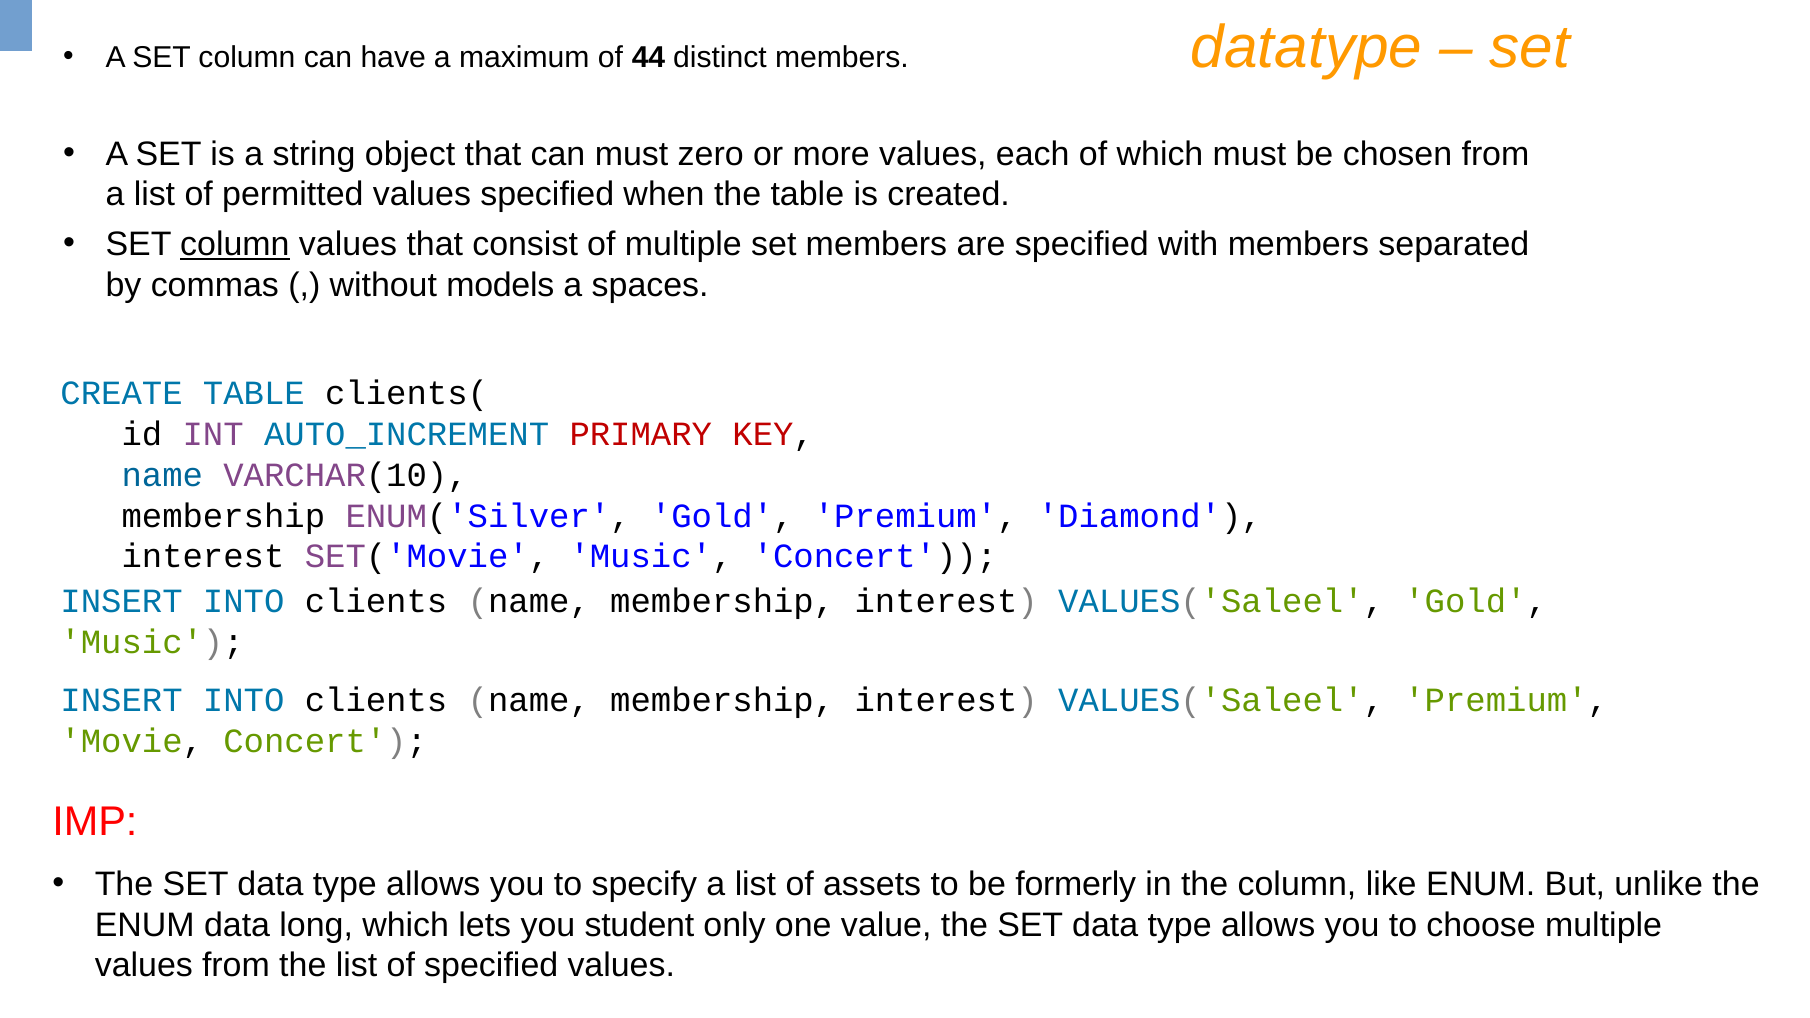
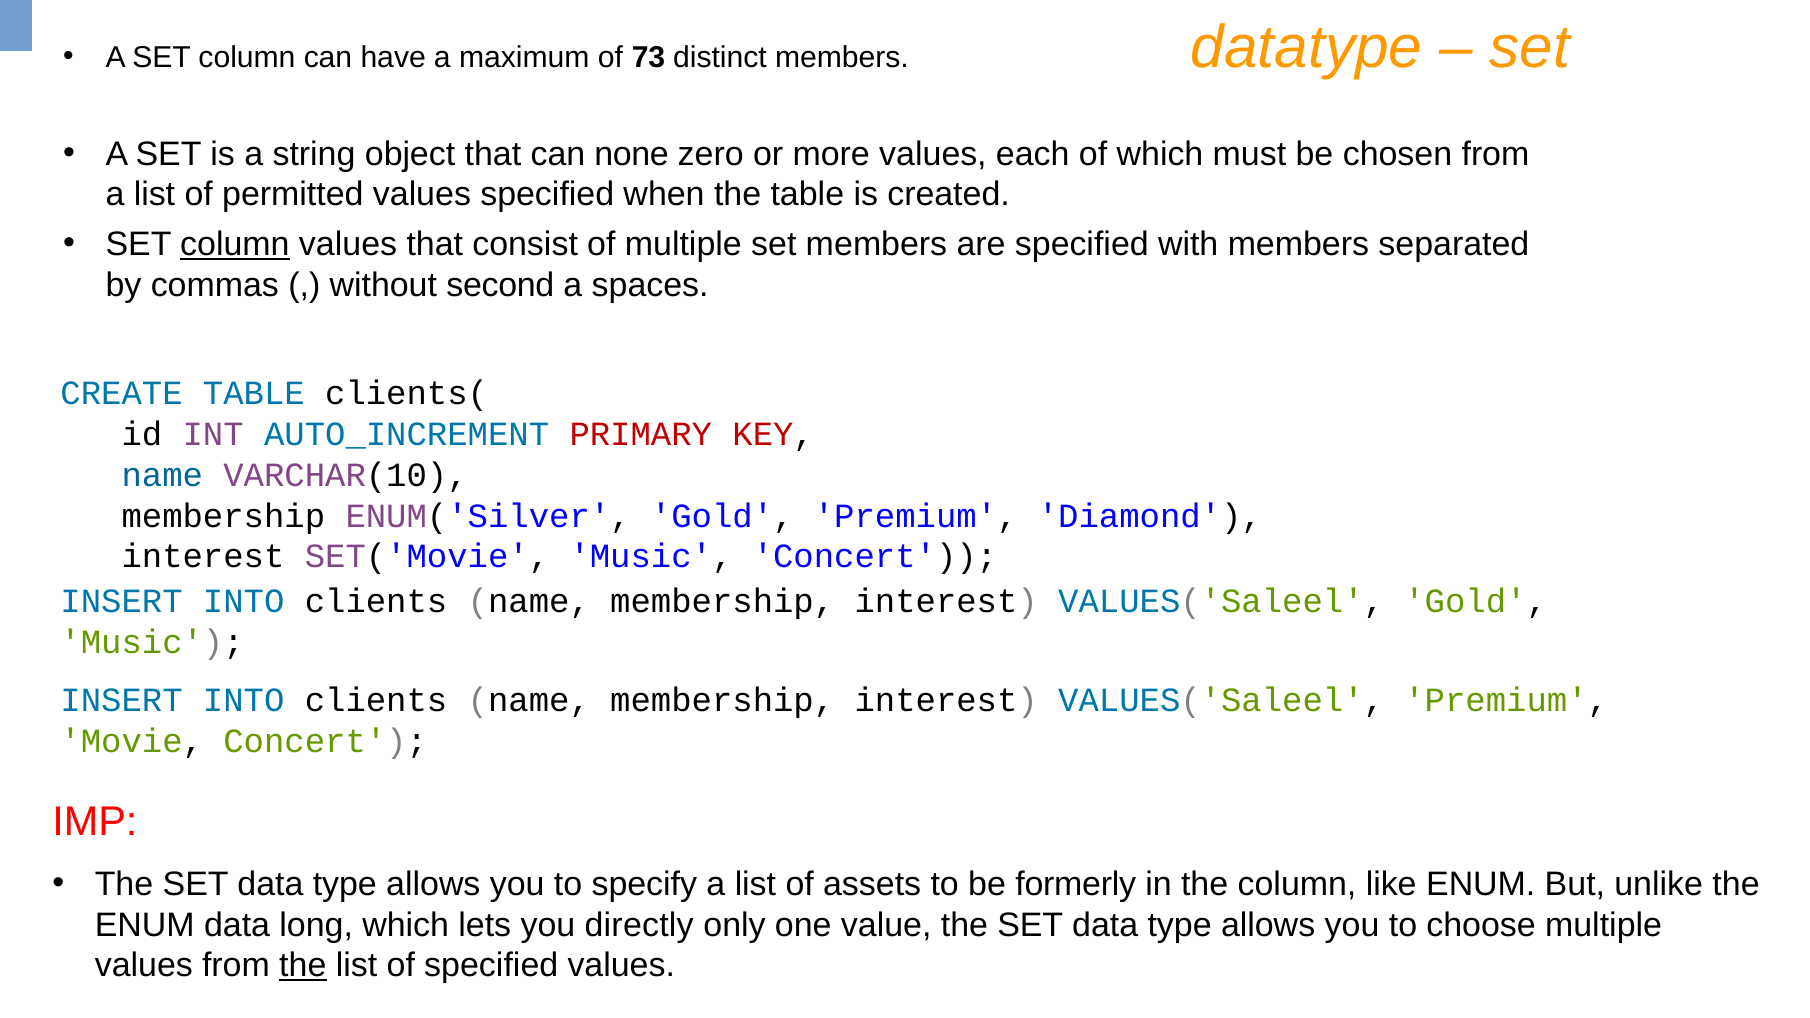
44: 44 -> 73
can must: must -> none
models: models -> second
student: student -> directly
the at (303, 966) underline: none -> present
